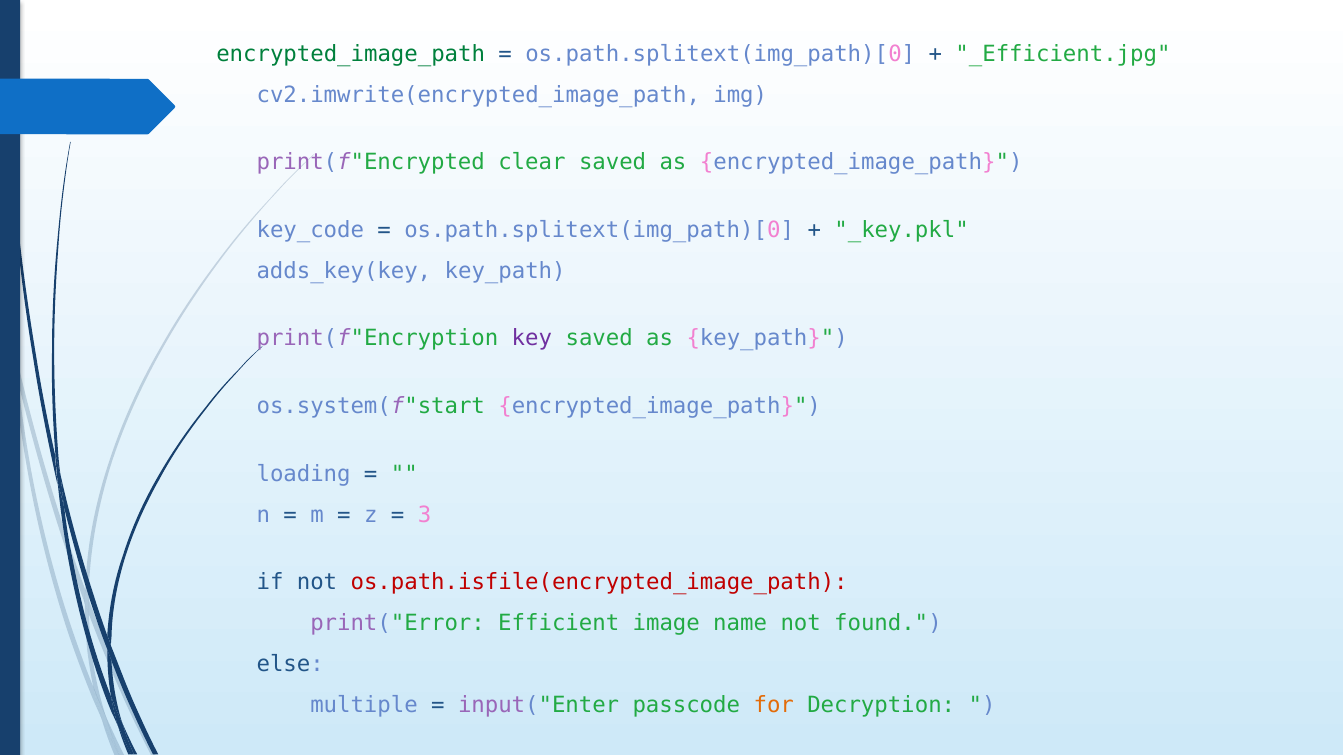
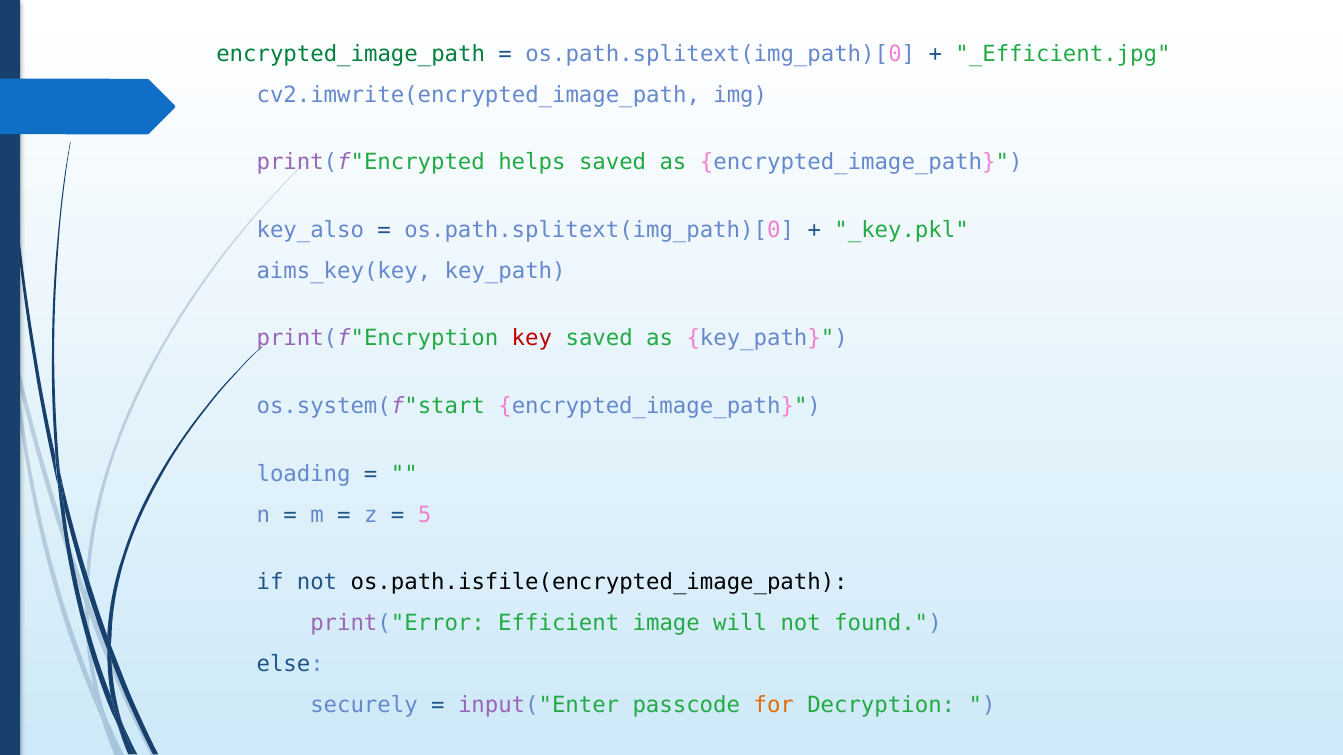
clear: clear -> helps
key_code: key_code -> key_also
adds_key(key: adds_key(key -> aims_key(key
key colour: purple -> red
3: 3 -> 5
os.path.isfile(encrypted_image_path colour: red -> black
name: name -> will
multiple: multiple -> securely
